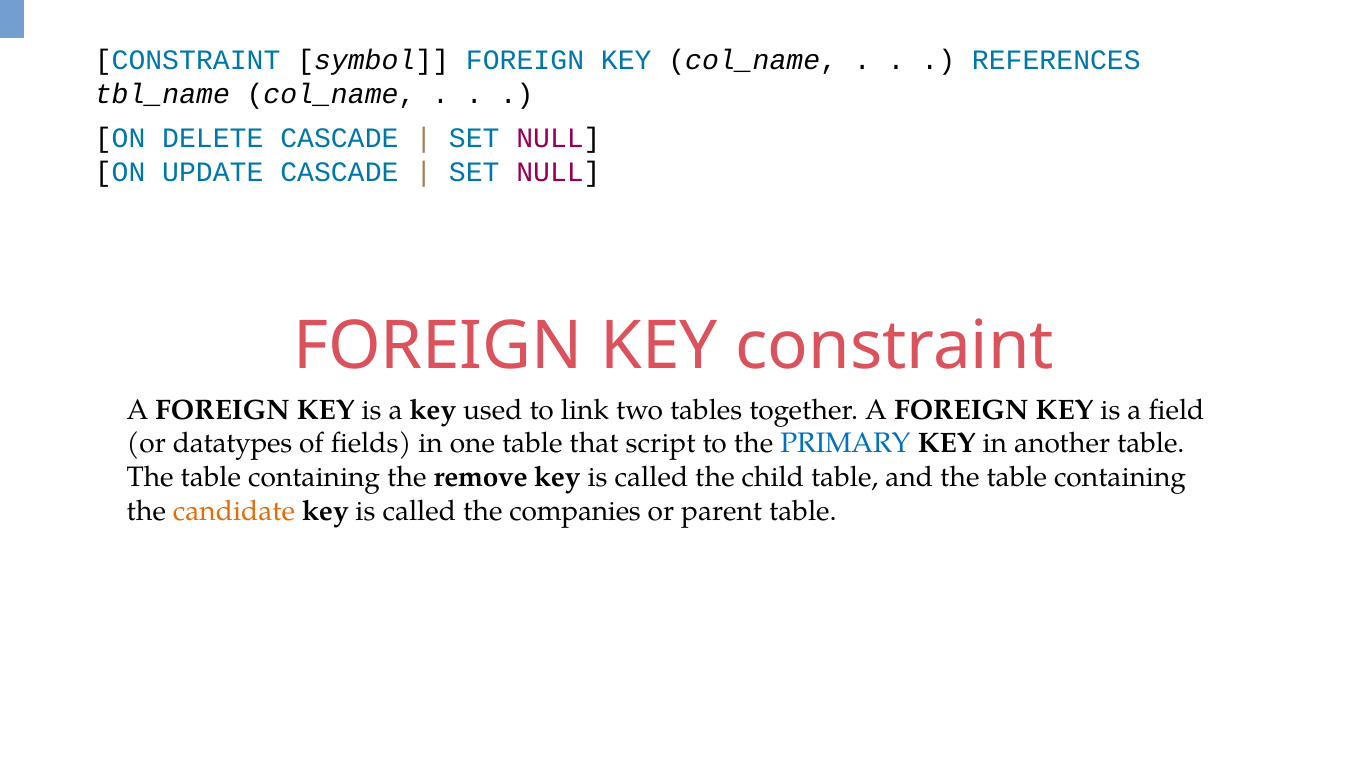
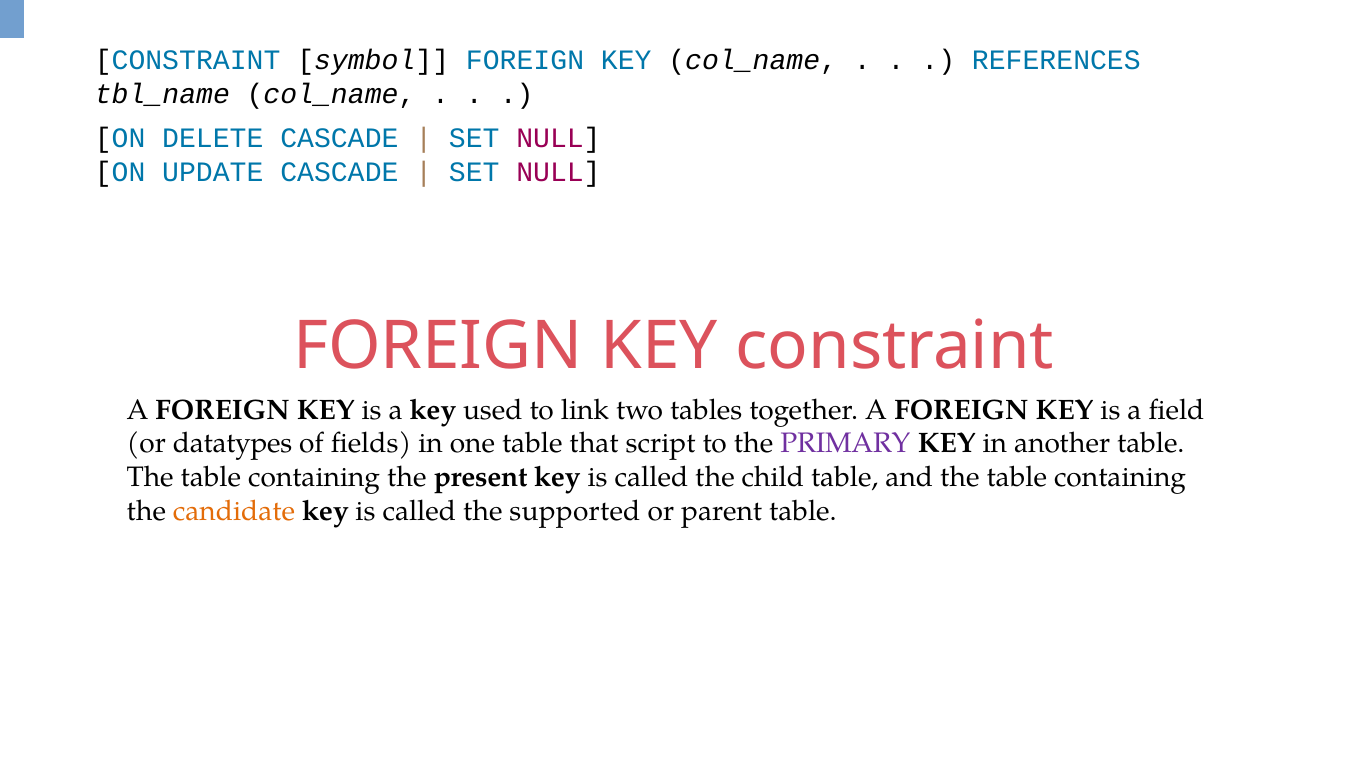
PRIMARY colour: blue -> purple
remove: remove -> present
companies: companies -> supported
